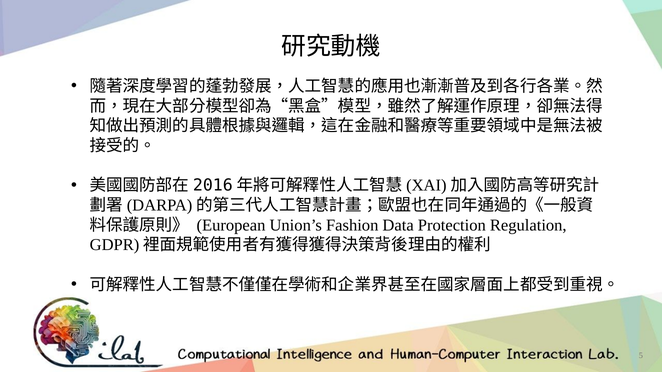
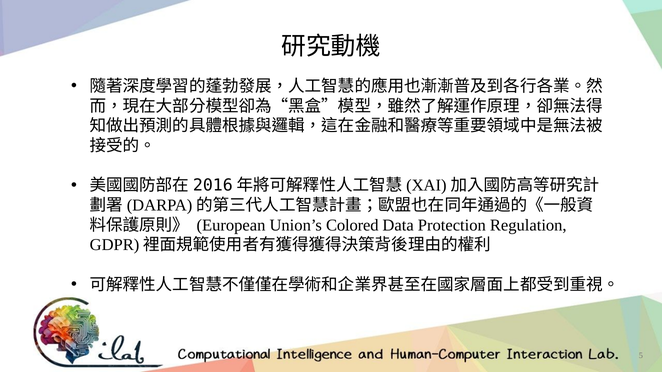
Fashion: Fashion -> Colored
